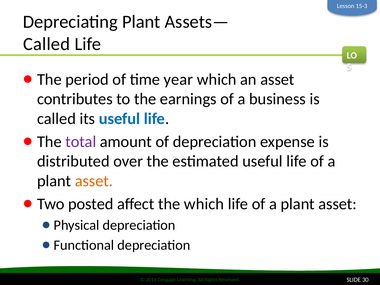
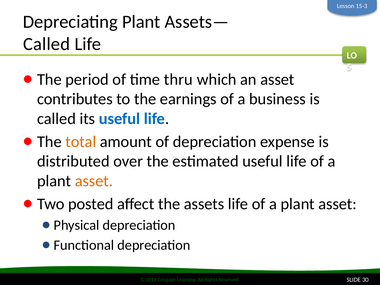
year: year -> thru
total colour: purple -> orange
the which: which -> assets
